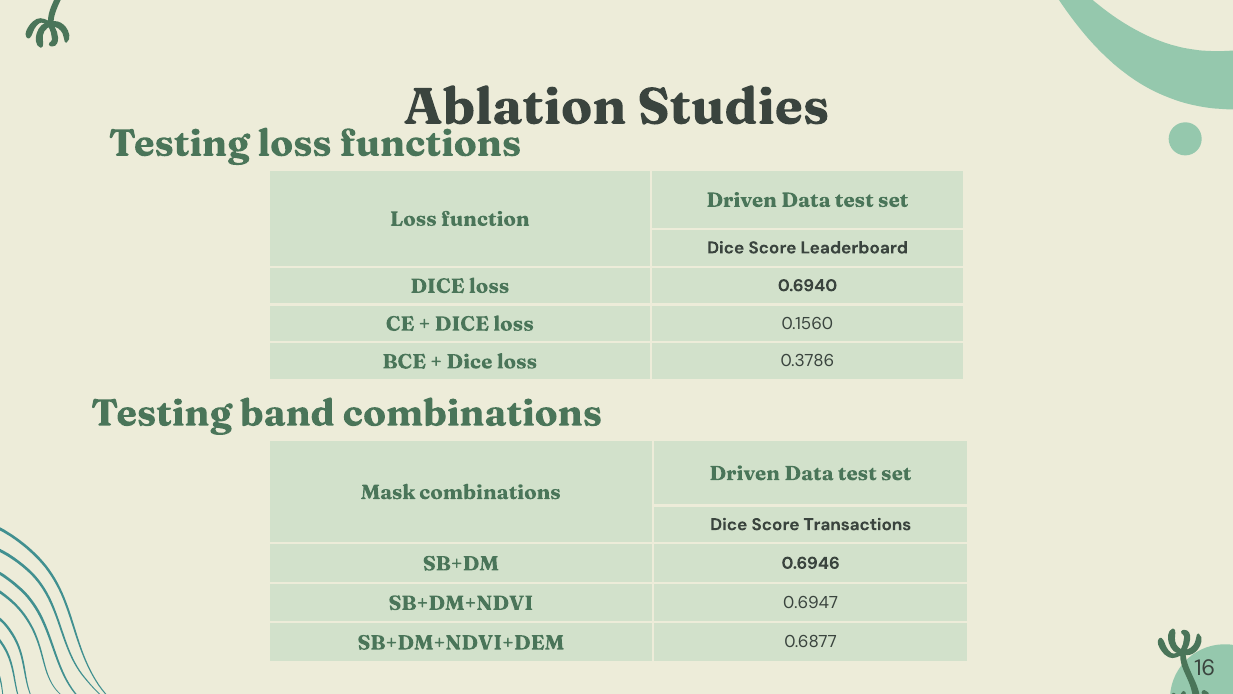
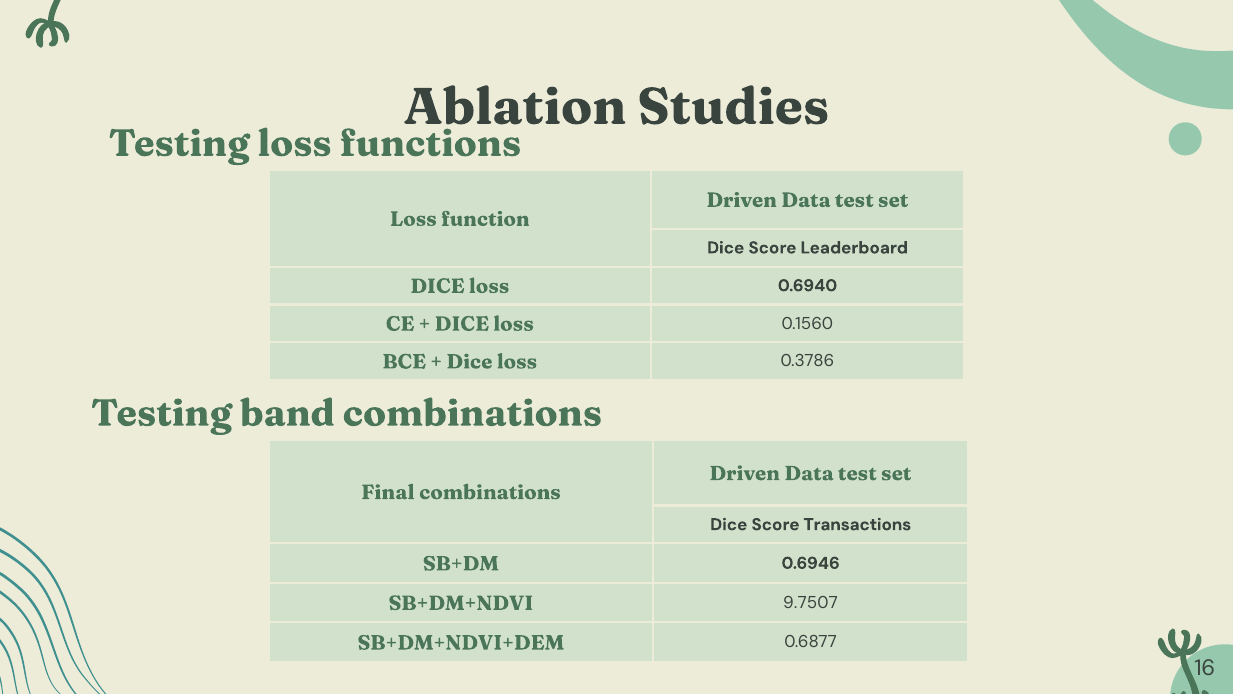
Mask: Mask -> Final
0.6947: 0.6947 -> 9.7507
